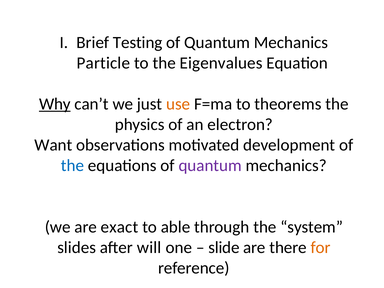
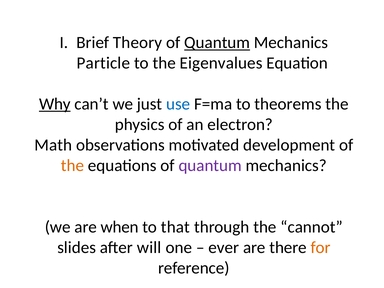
Testing: Testing -> Theory
Quantum at (217, 43) underline: none -> present
use colour: orange -> blue
Want: Want -> Math
the at (72, 165) colour: blue -> orange
exact: exact -> when
able: able -> that
system: system -> cannot
slide: slide -> ever
